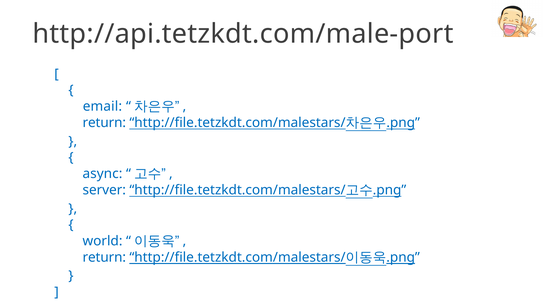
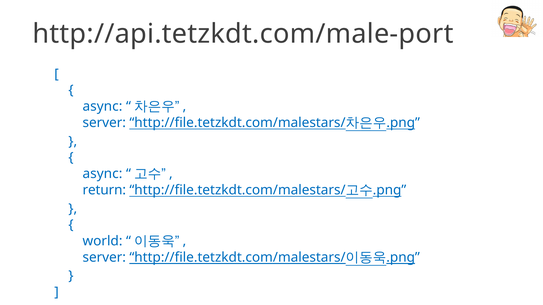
email at (102, 107): email -> async
return at (104, 123): return -> server
server: server -> return
return at (104, 258): return -> server
